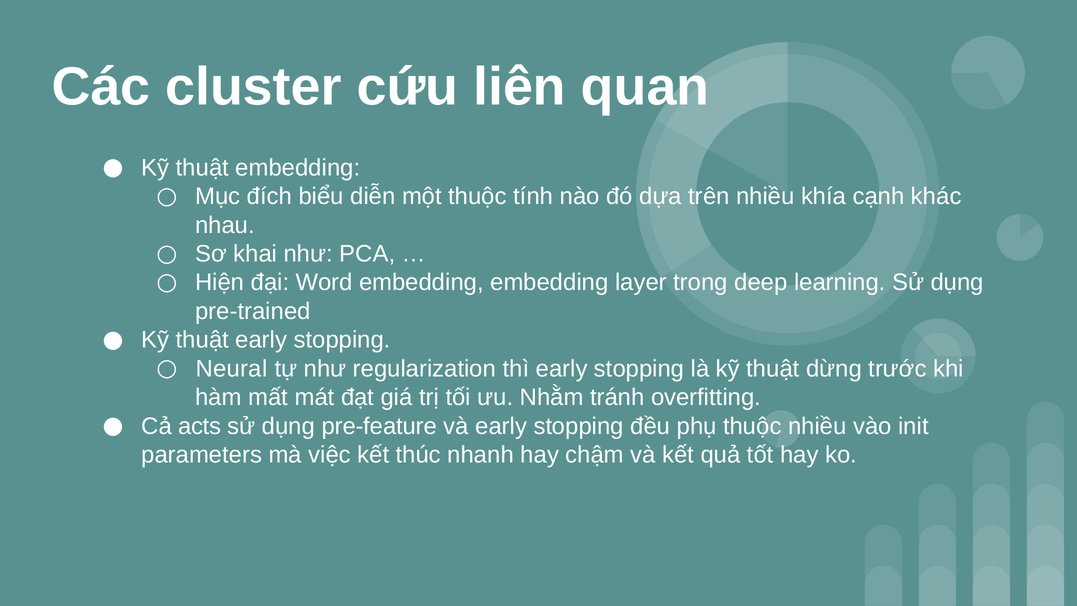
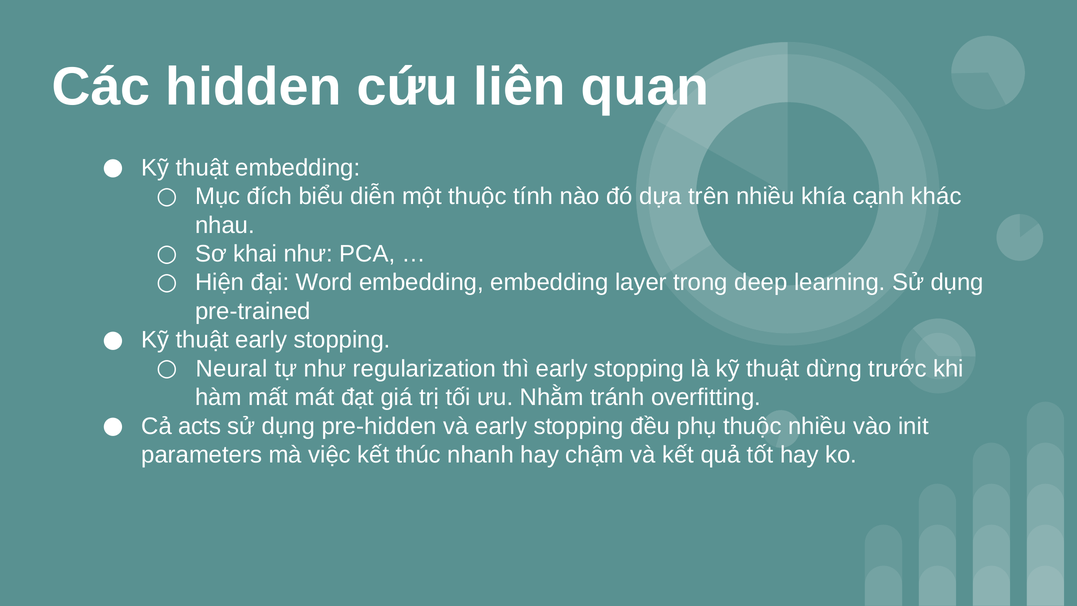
cluster: cluster -> hidden
pre-feature: pre-feature -> pre-hidden
